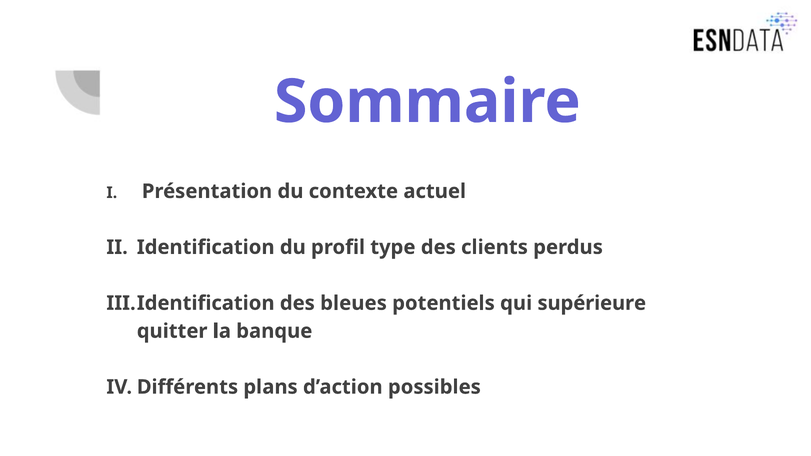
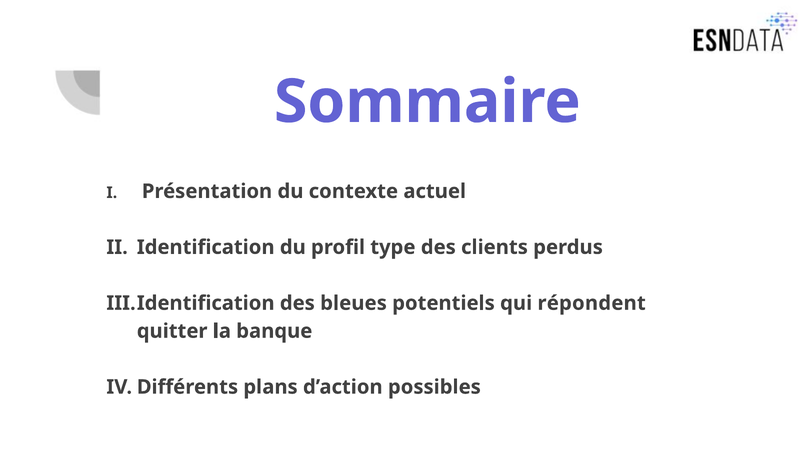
supérieure: supérieure -> répondent
